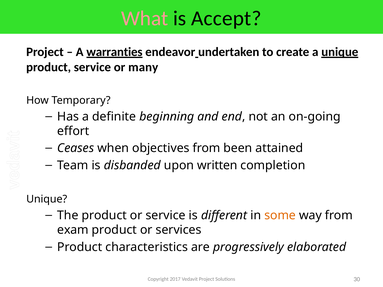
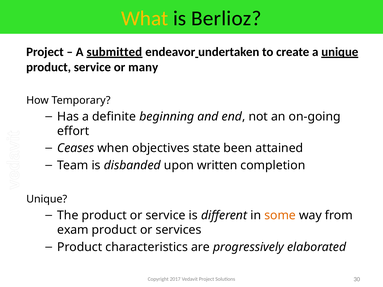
What colour: pink -> yellow
Accept: Accept -> Berlioz
warranties: warranties -> submitted
objectives from: from -> state
